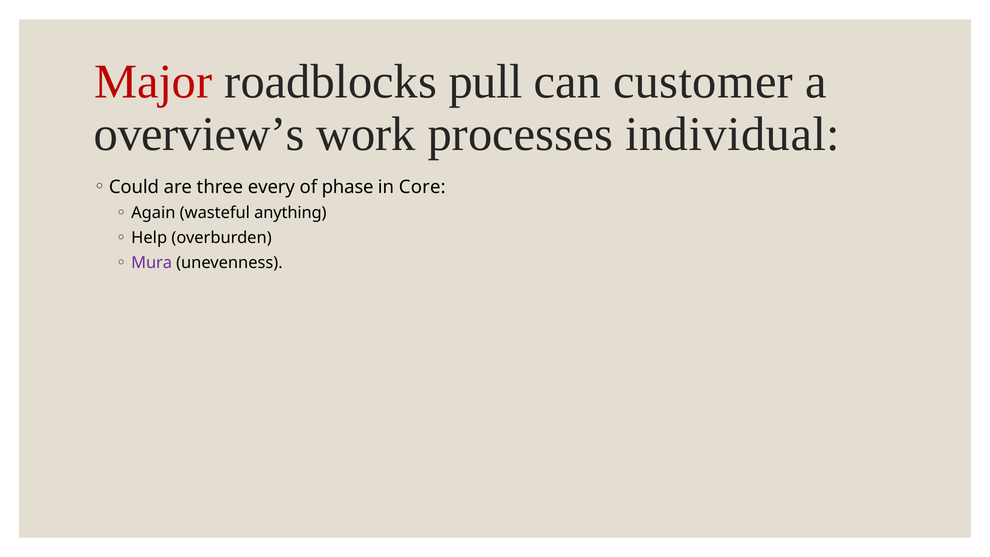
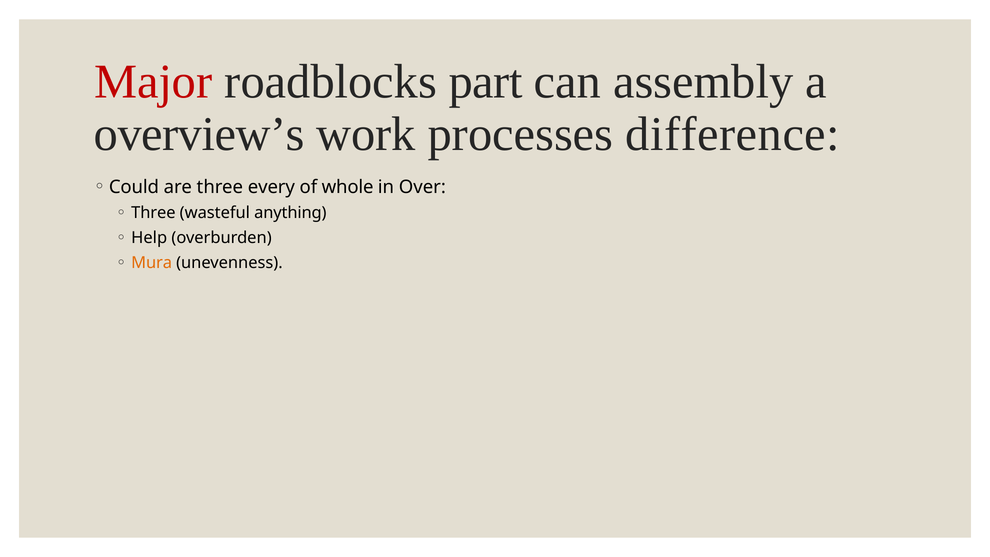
pull: pull -> part
customer: customer -> assembly
individual: individual -> difference
phase: phase -> whole
Core: Core -> Over
Again at (153, 213): Again -> Three
Mura colour: purple -> orange
